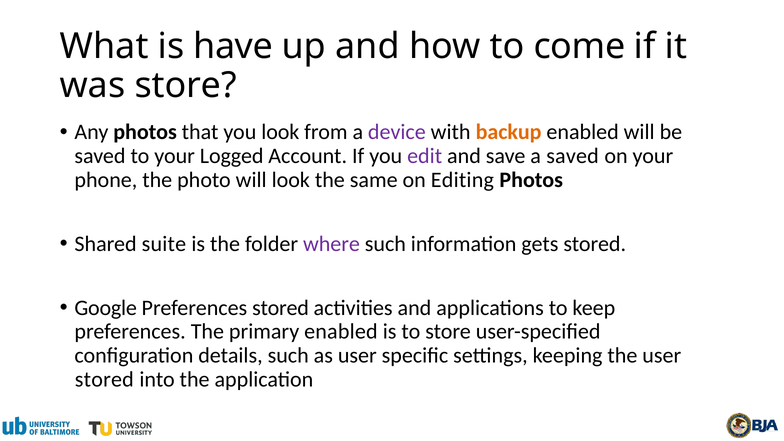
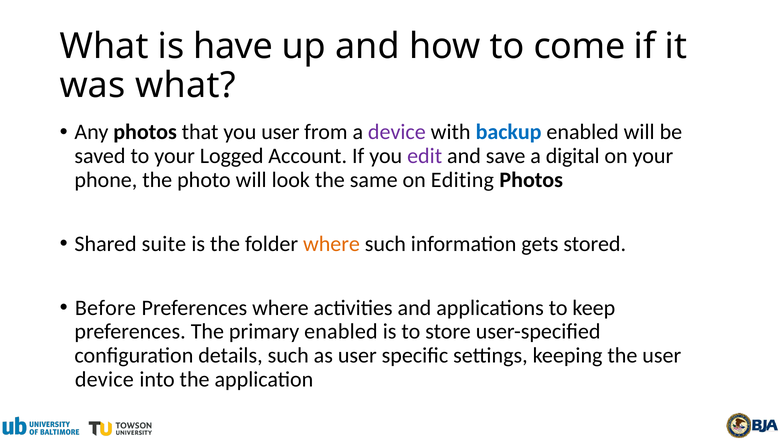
was store: store -> what
you look: look -> user
backup colour: orange -> blue
a saved: saved -> digital
where at (331, 244) colour: purple -> orange
Google: Google -> Before
Preferences stored: stored -> where
stored at (104, 379): stored -> device
